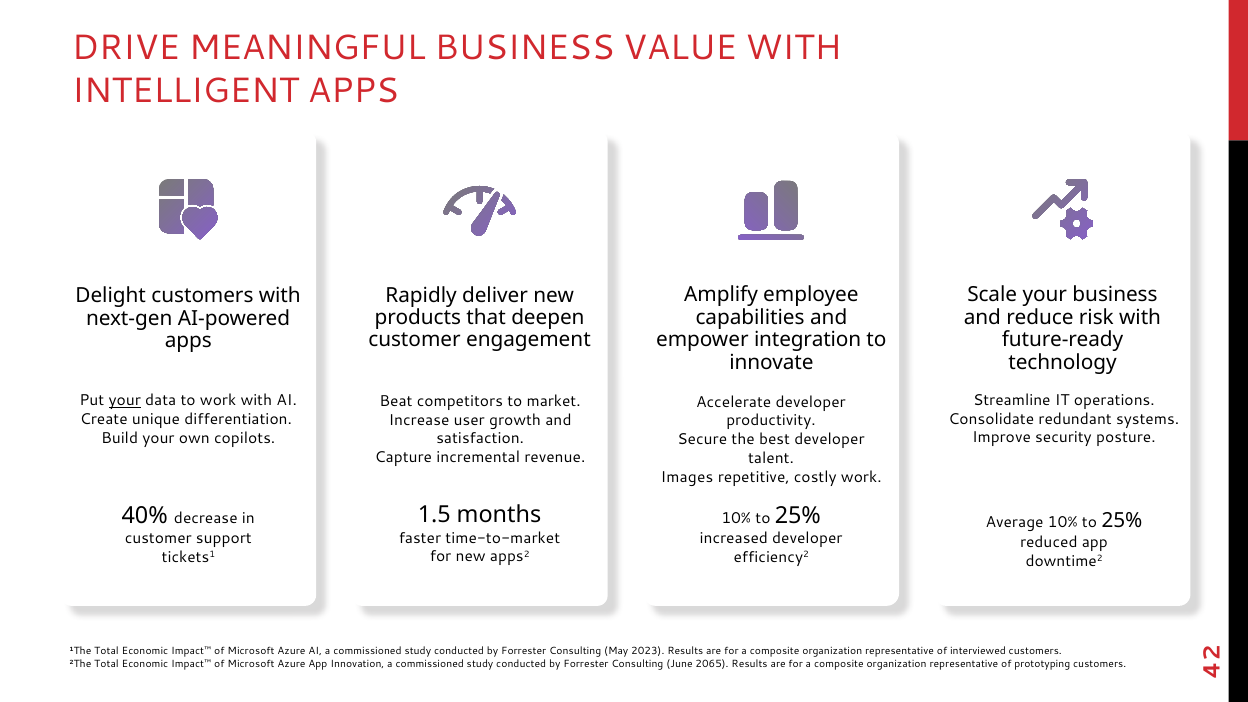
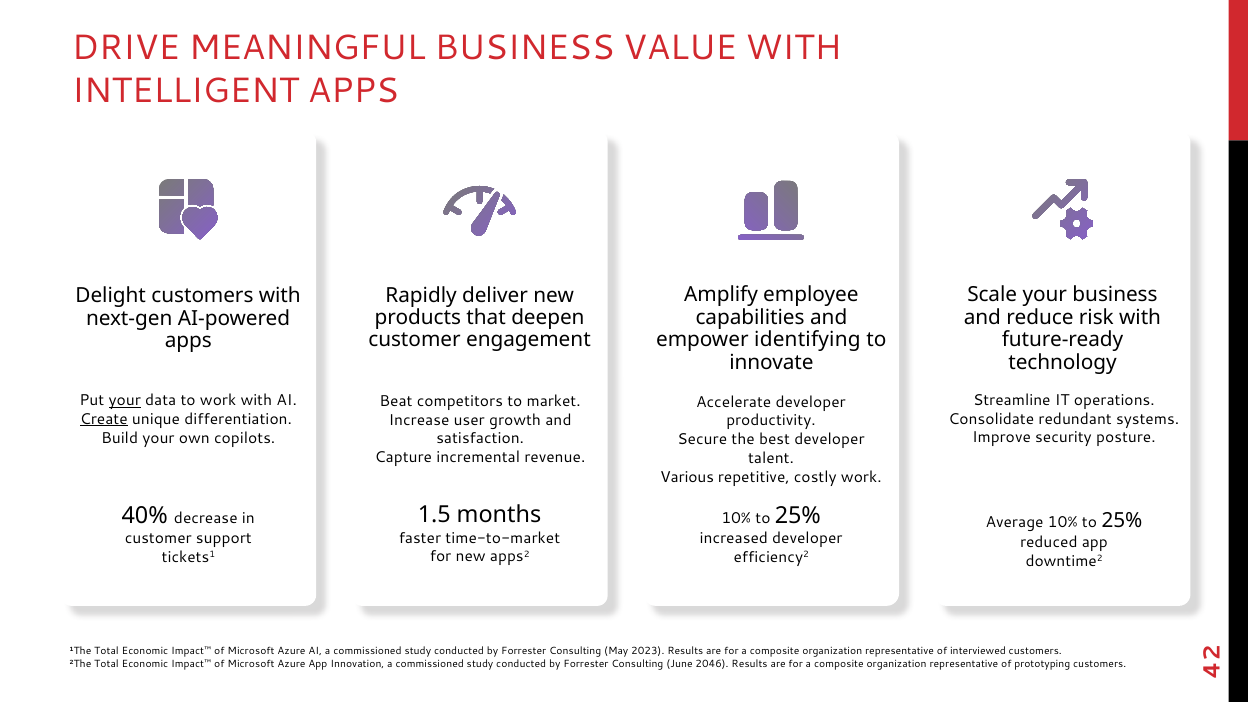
integration: integration -> identifying
Create underline: none -> present
Images: Images -> Various
2065: 2065 -> 2046
